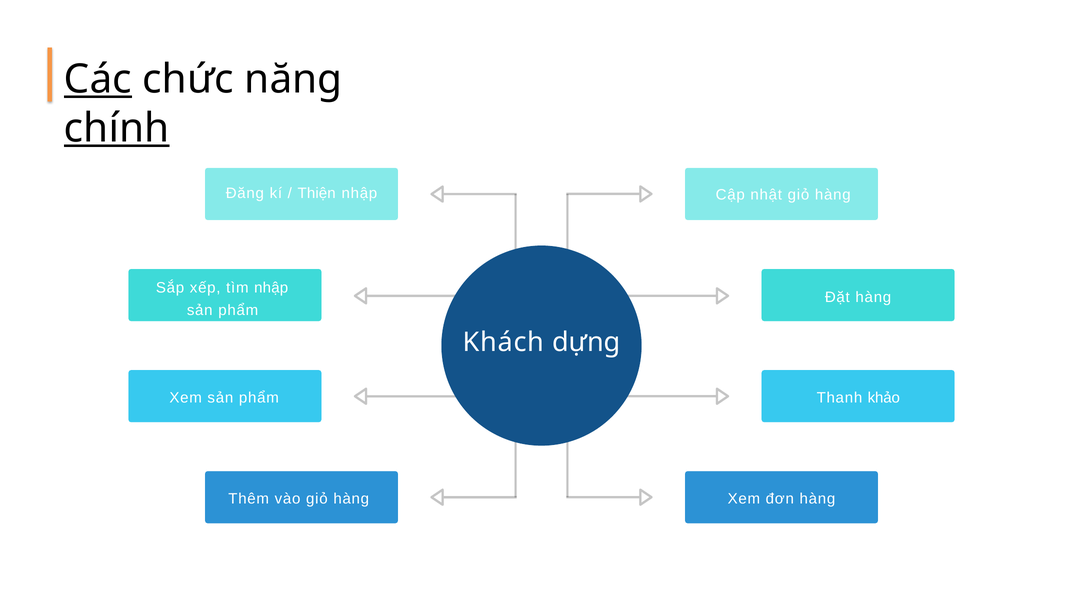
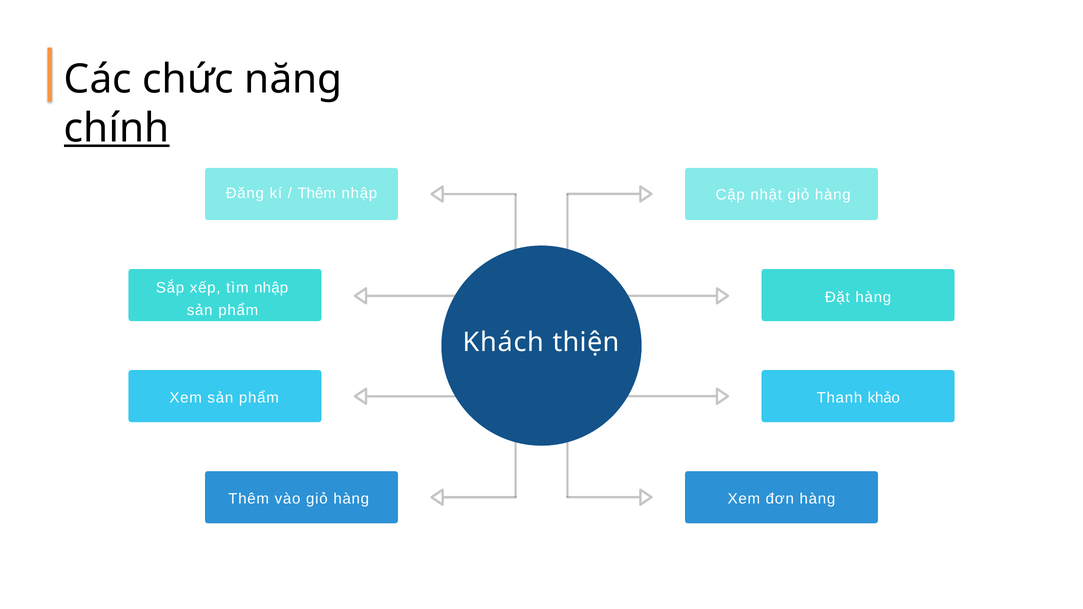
Các underline: present -> none
Thiện at (317, 193): Thiện -> Thêm
dựng: dựng -> thiện
